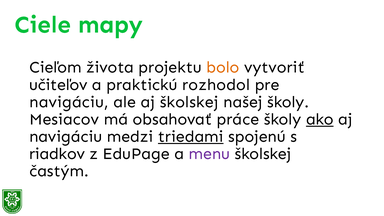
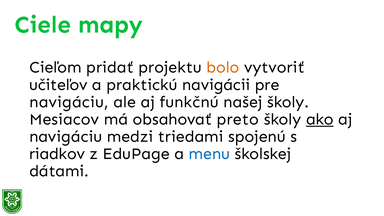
života: života -> pridať
rozhodol: rozhodol -> navigácii
aj školskej: školskej -> funkčnú
práce: práce -> preto
triedami underline: present -> none
menu colour: purple -> blue
častým: častým -> dátami
